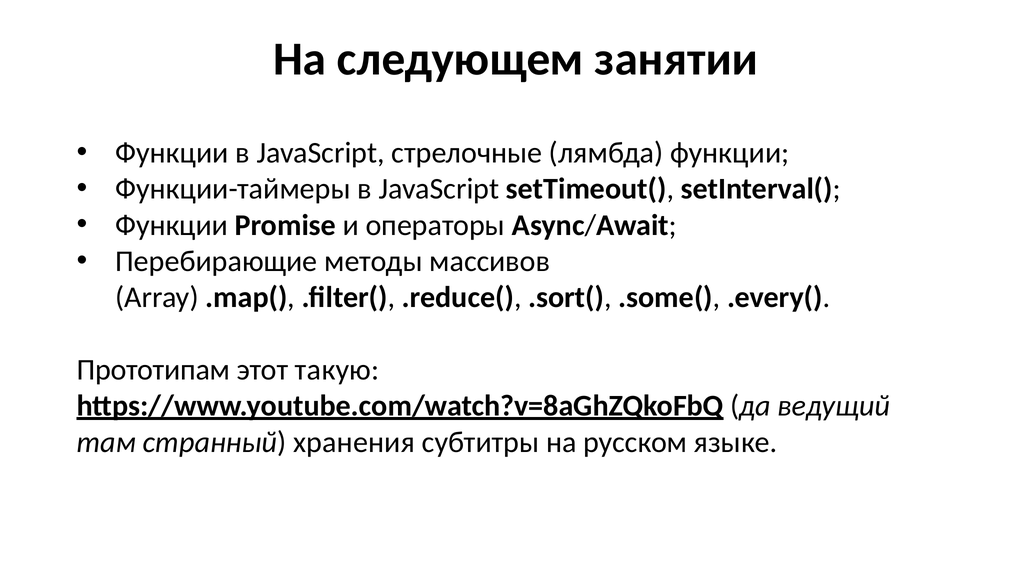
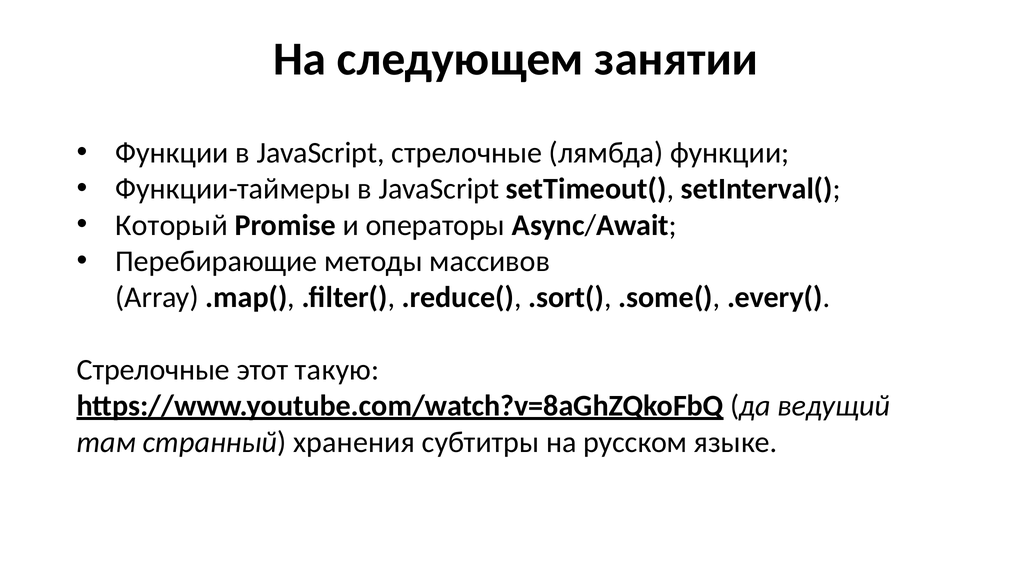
Функции at (172, 225): Функции -> Который
Прототипам at (153, 370): Прототипам -> Стрелочные
